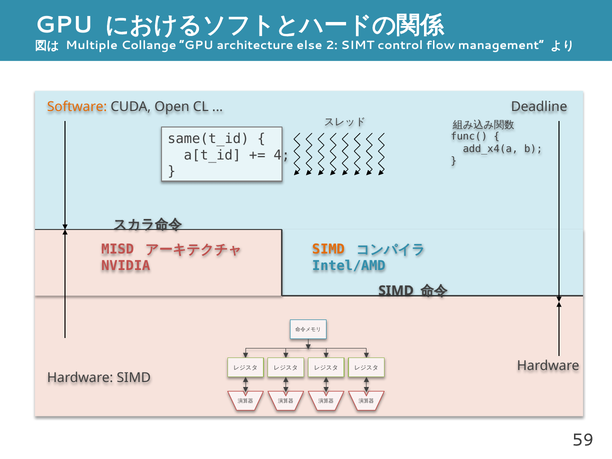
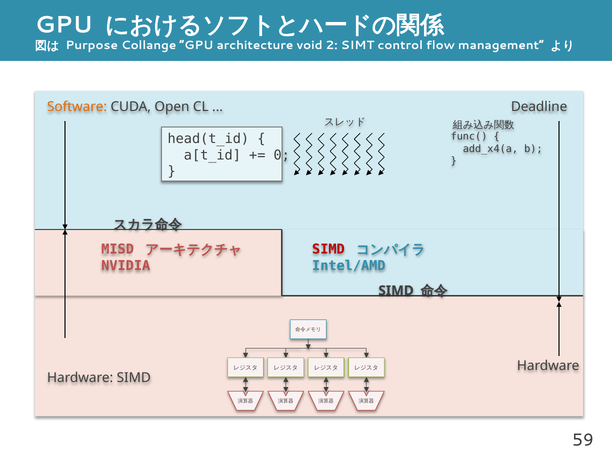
Multiple: Multiple -> Purpose
else: else -> void
same(t_id: same(t_id -> head(t_id
4: 4 -> 0
SIMD at (328, 249) colour: orange -> red
